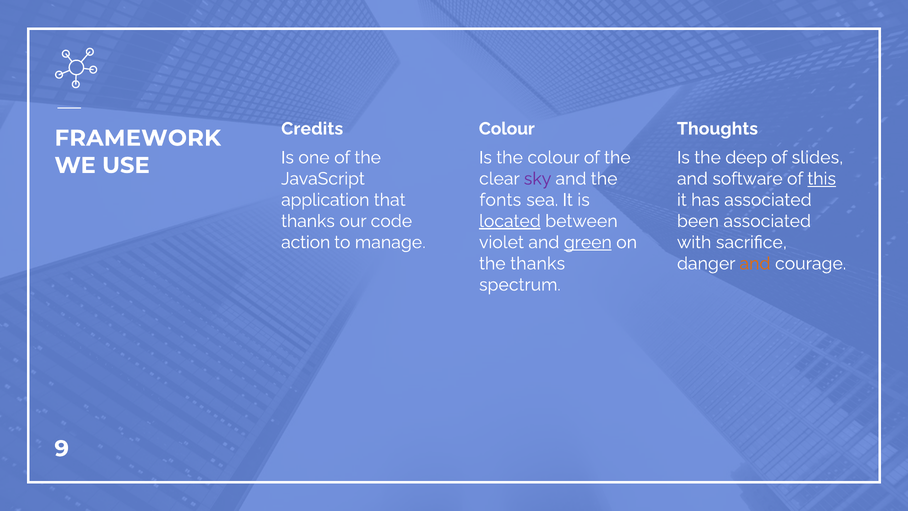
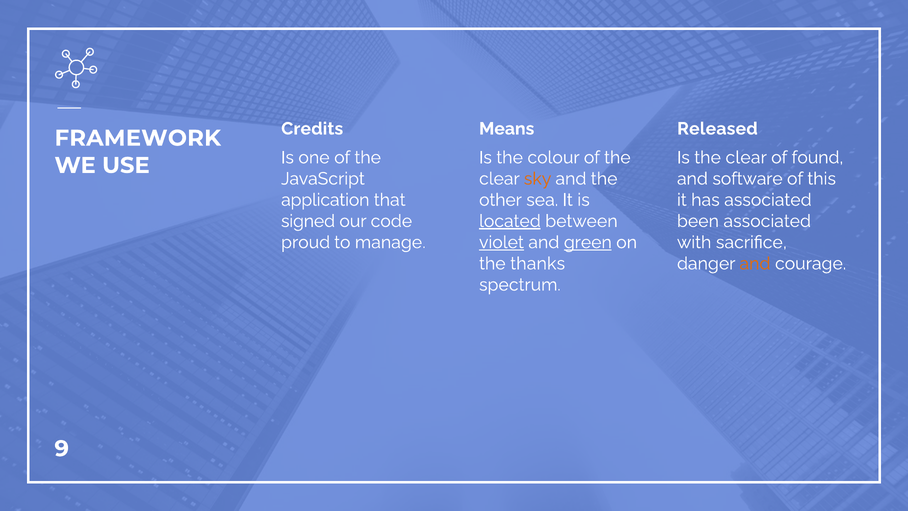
Colour at (507, 129): Colour -> Means
Thoughts: Thoughts -> Released
Is the deep: deep -> clear
slides: slides -> found
sky colour: purple -> orange
this underline: present -> none
fonts: fonts -> other
thanks at (308, 221): thanks -> signed
action: action -> proud
violet underline: none -> present
